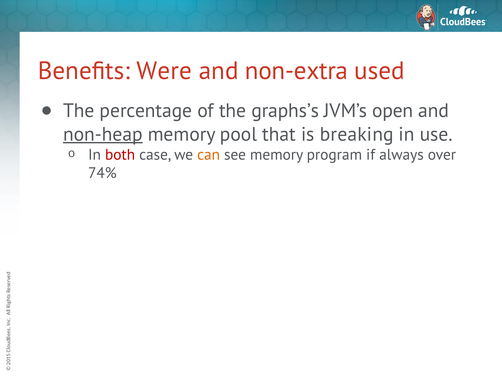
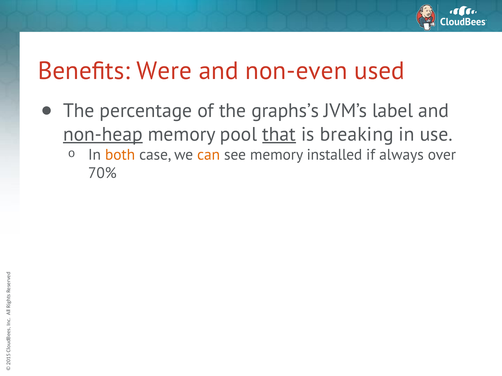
non-extra: non-extra -> non-even
open: open -> label
that underline: none -> present
both colour: red -> orange
program: program -> installed
74%: 74% -> 70%
